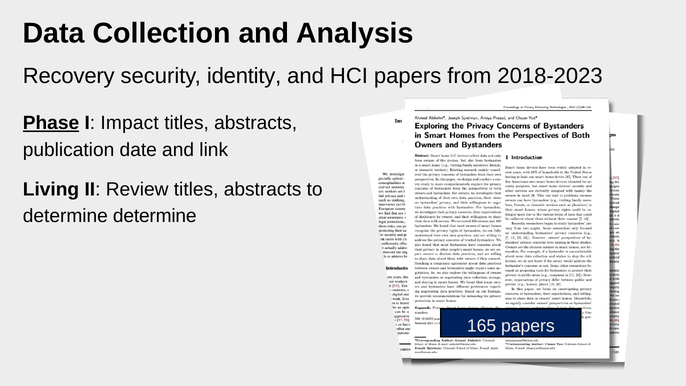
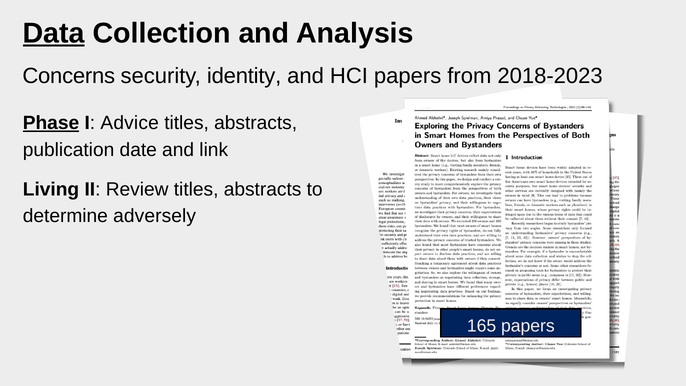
Data underline: none -> present
Recovery: Recovery -> Concerns
Impact: Impact -> Advice
determine determine: determine -> adversely
